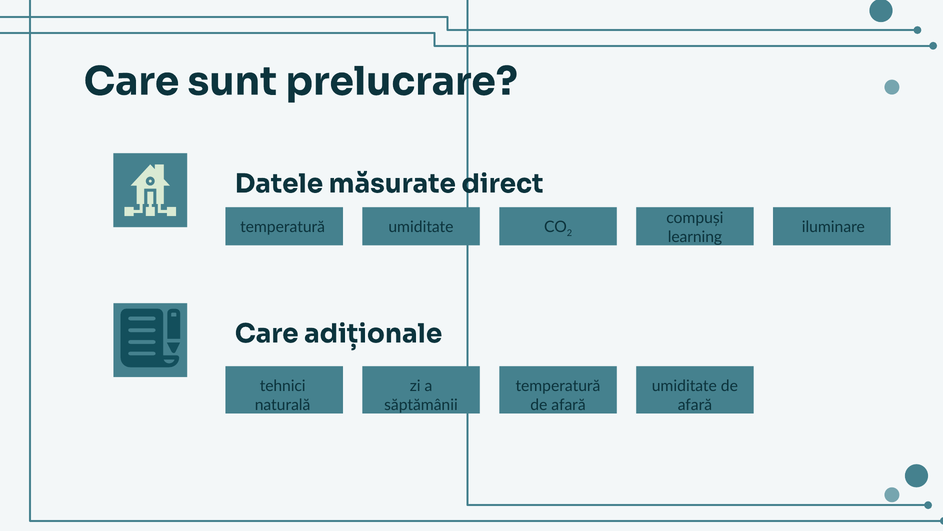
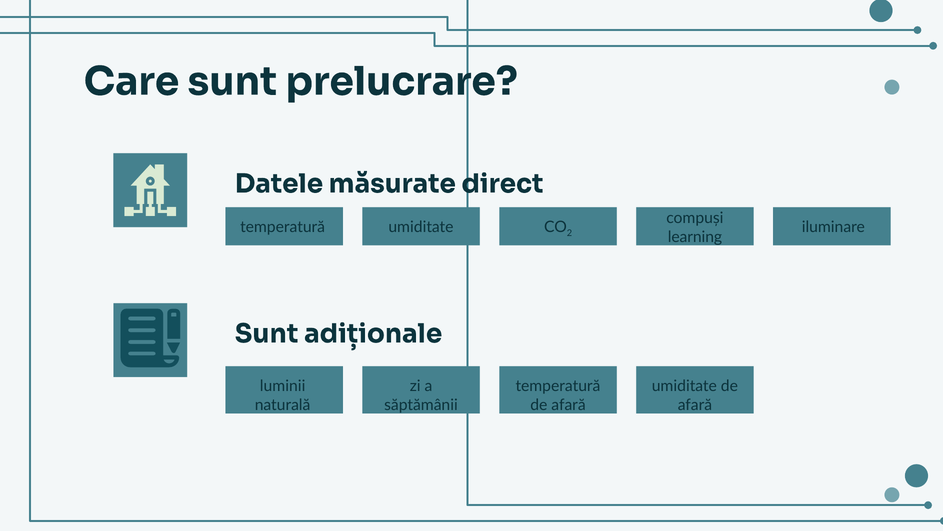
Care at (267, 333): Care -> Sunt
tehnici: tehnici -> luminii
